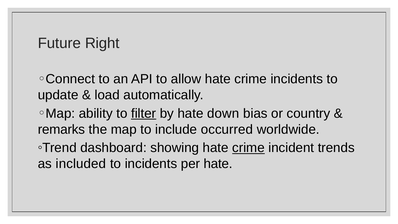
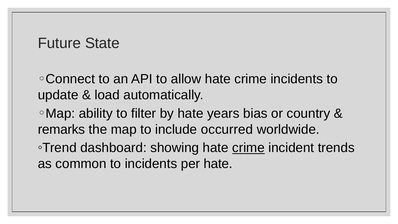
Right: Right -> State
filter underline: present -> none
down: down -> years
included: included -> common
